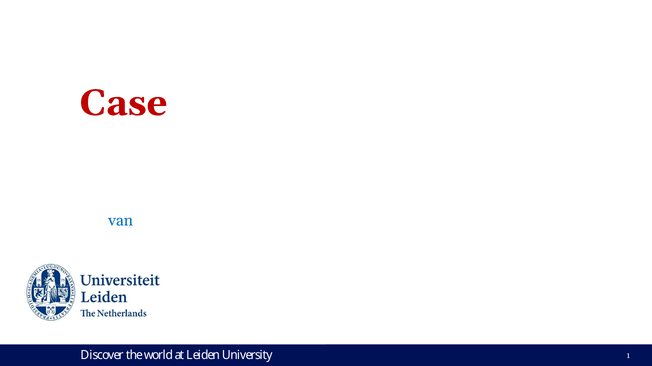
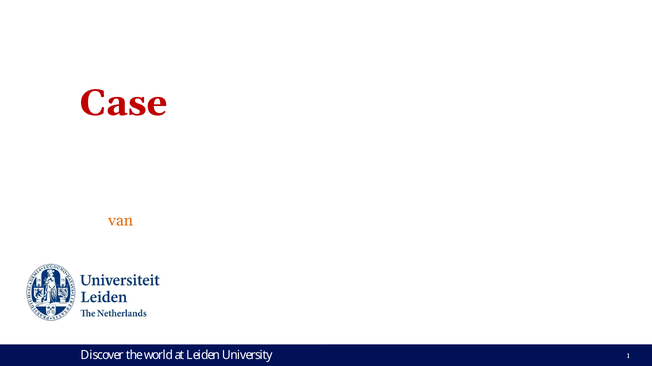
van colour: blue -> orange
